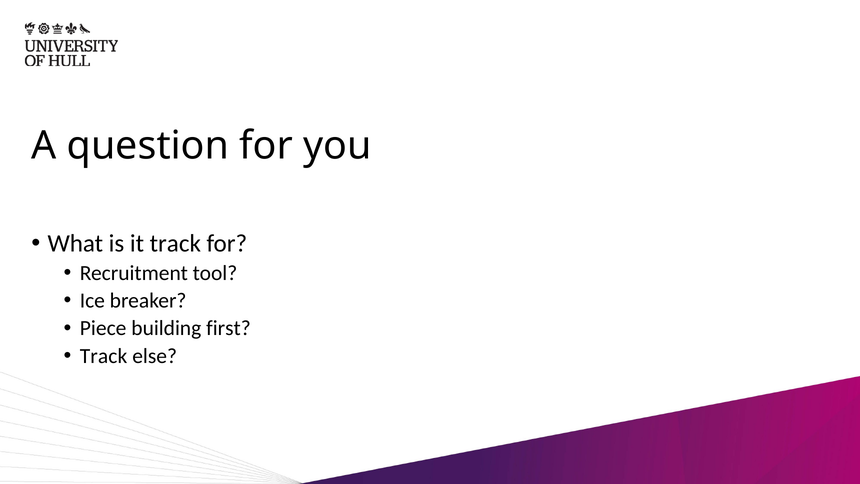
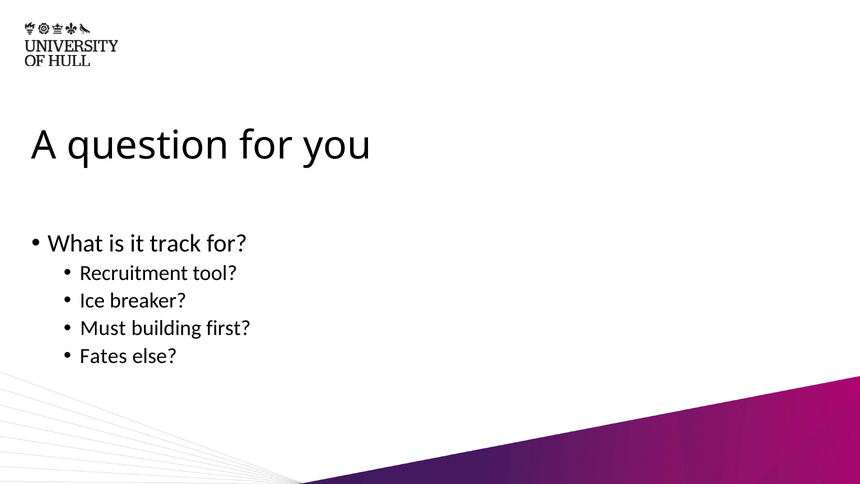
Piece: Piece -> Must
Track at (104, 356): Track -> Fates
